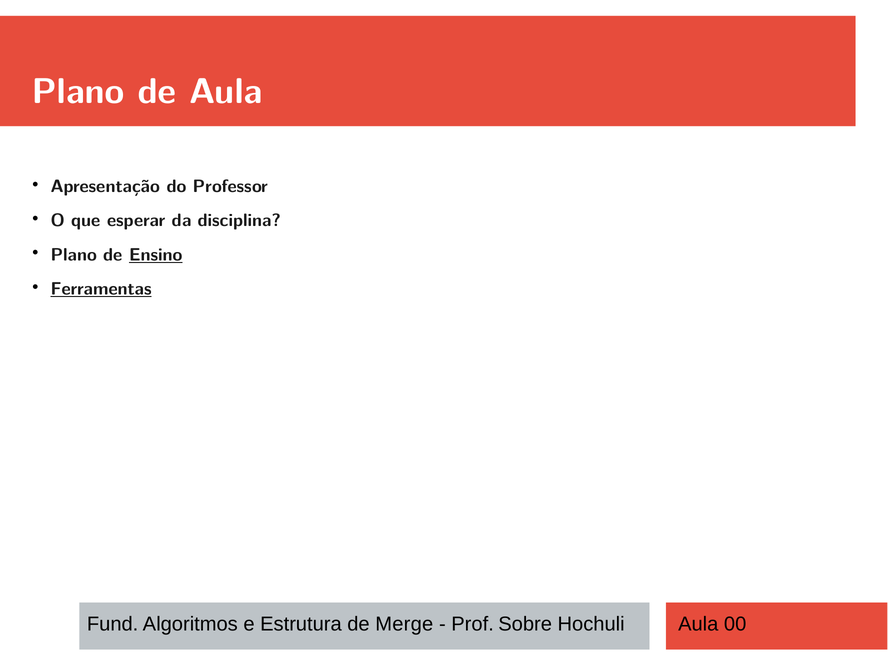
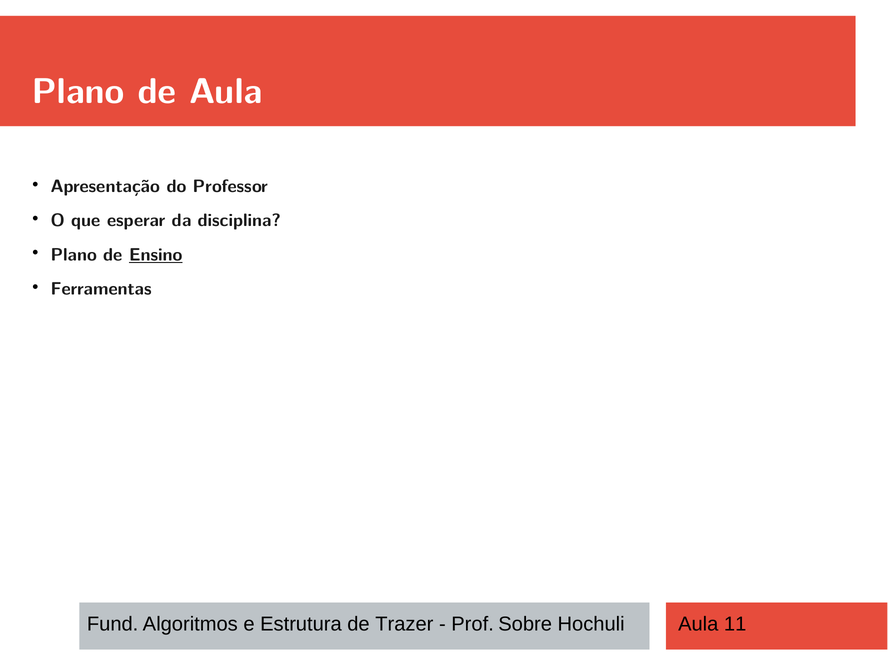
Ferramentas underline: present -> none
Merge: Merge -> Trazer
00: 00 -> 11
